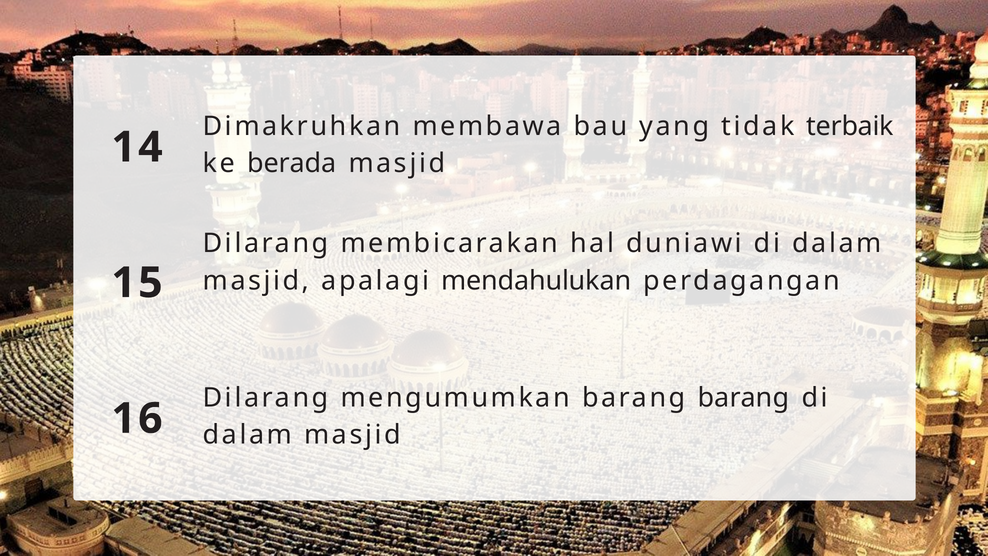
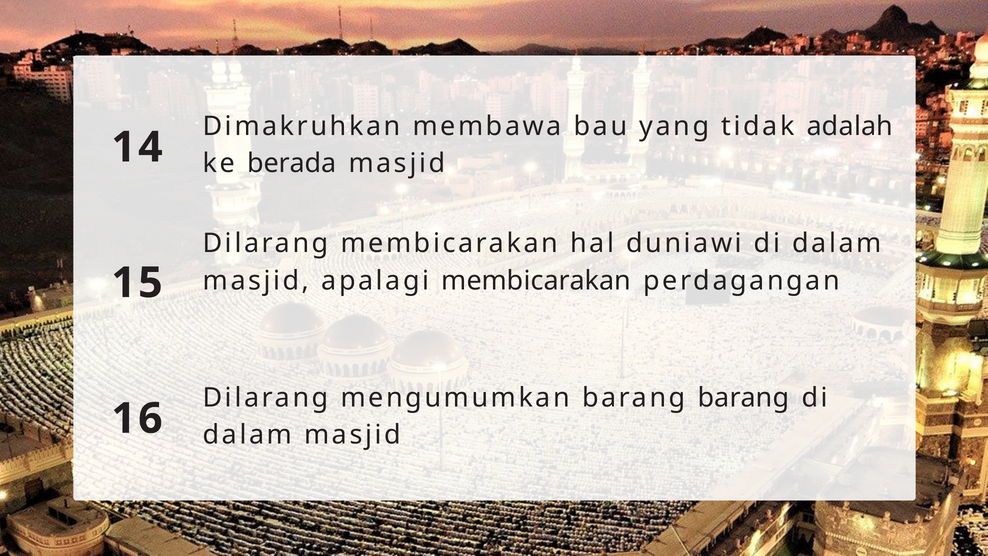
terbaik: terbaik -> adalah
apalagi mendahulukan: mendahulukan -> membicarakan
